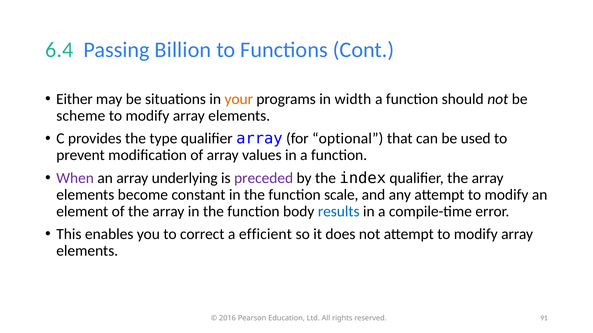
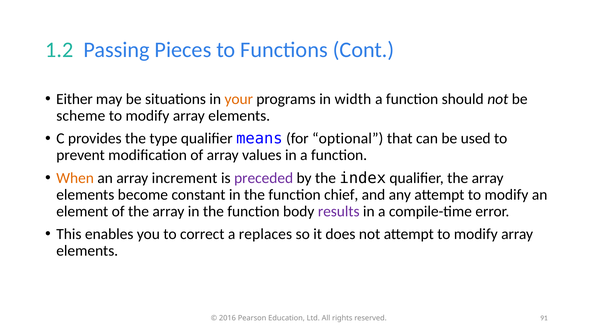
6.4: 6.4 -> 1.2
Billion: Billion -> Pieces
qualifier array: array -> means
When colour: purple -> orange
underlying: underlying -> increment
scale: scale -> chief
results colour: blue -> purple
efficient: efficient -> replaces
